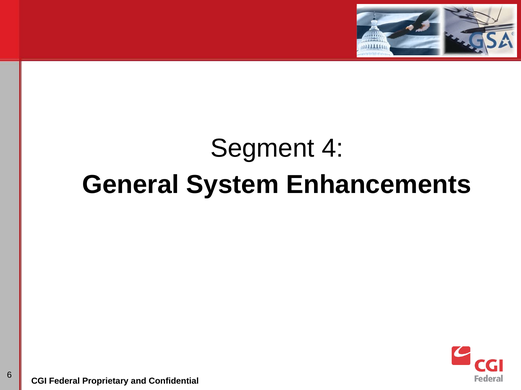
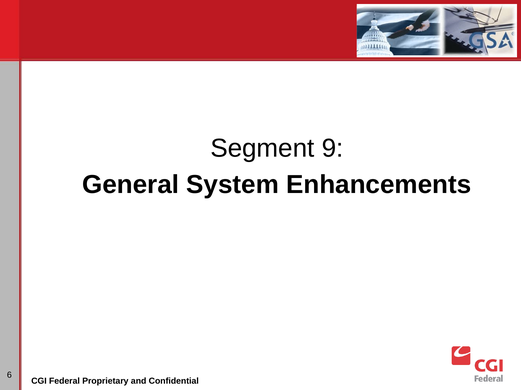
4: 4 -> 9
